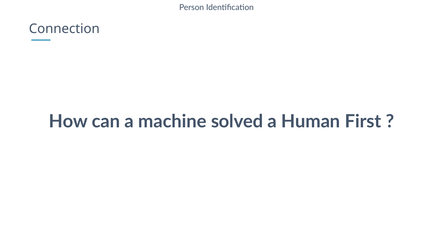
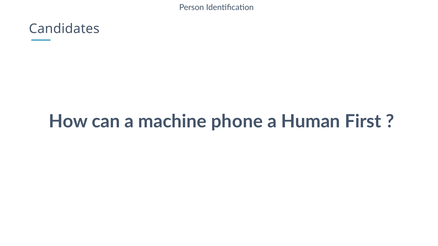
Connection: Connection -> Candidates
solved: solved -> phone
